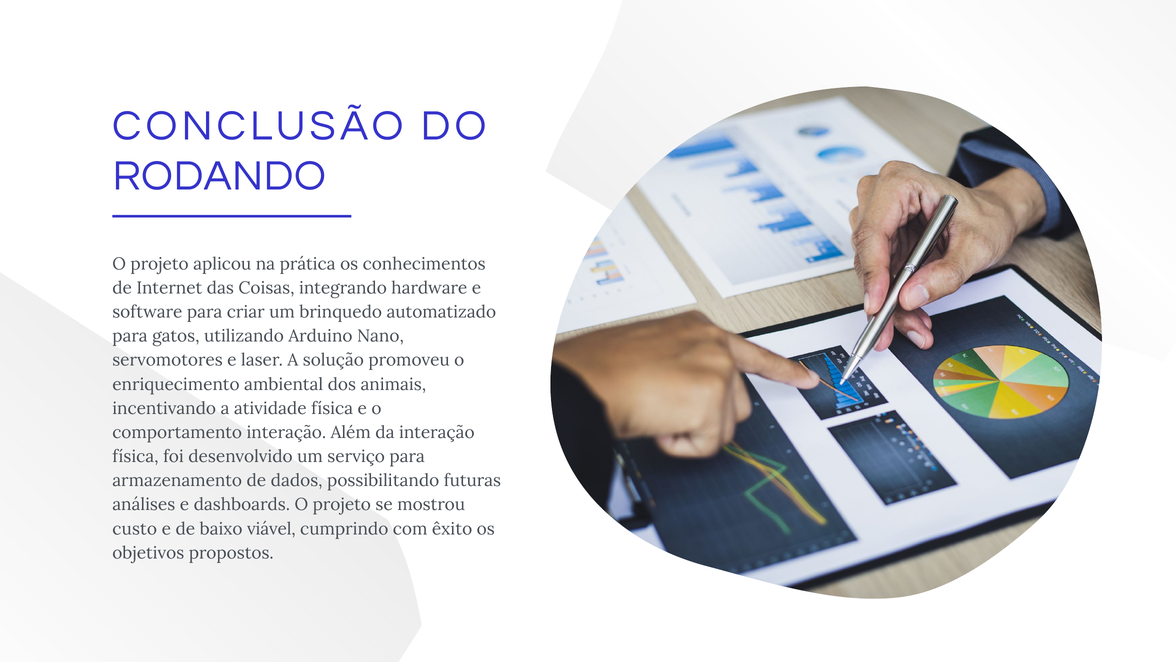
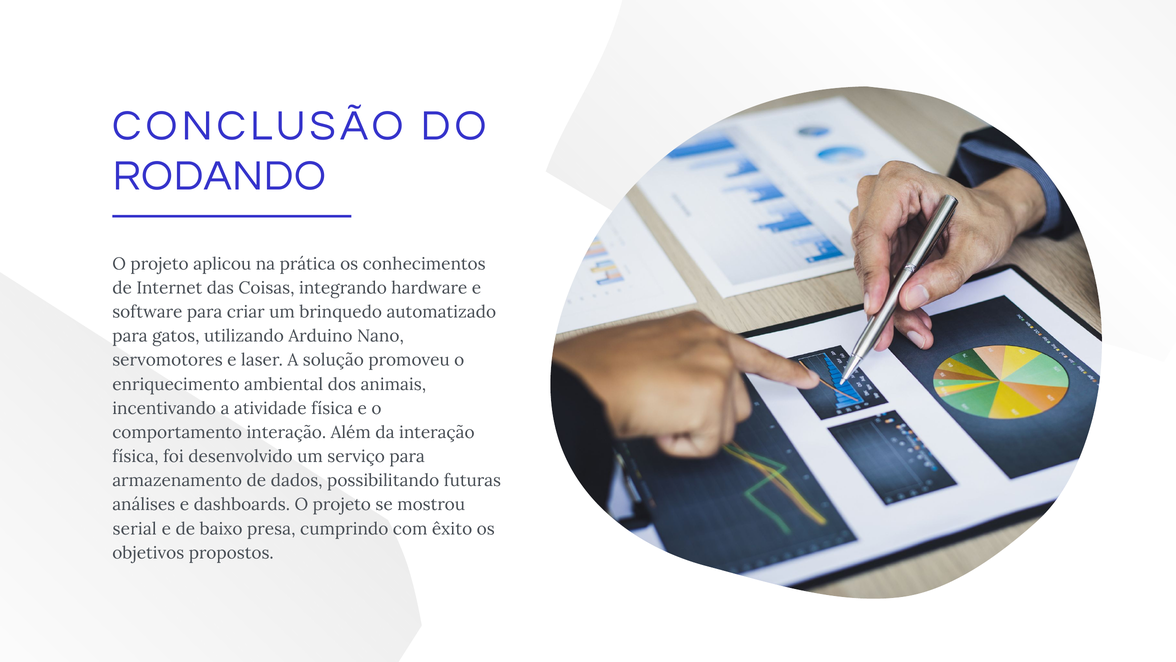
custo: custo -> serial
viável: viável -> presa
